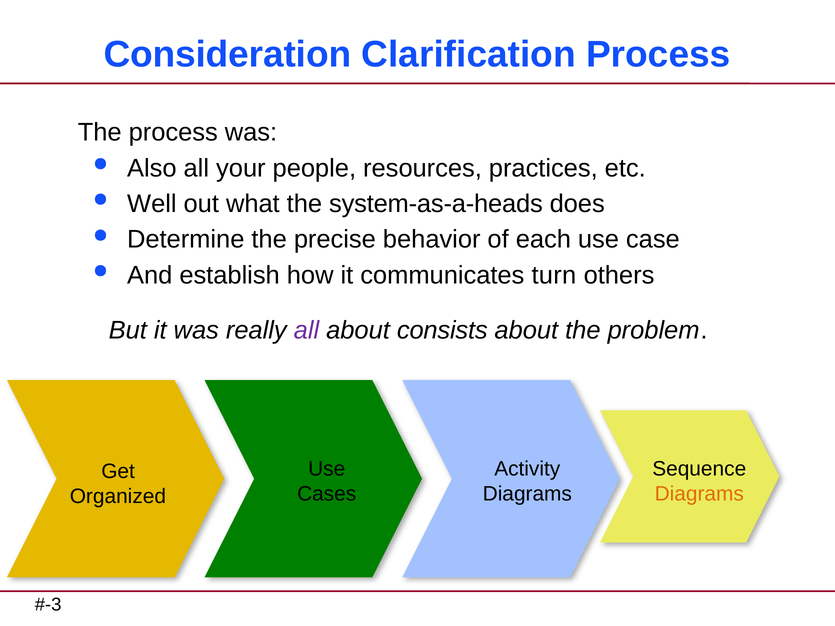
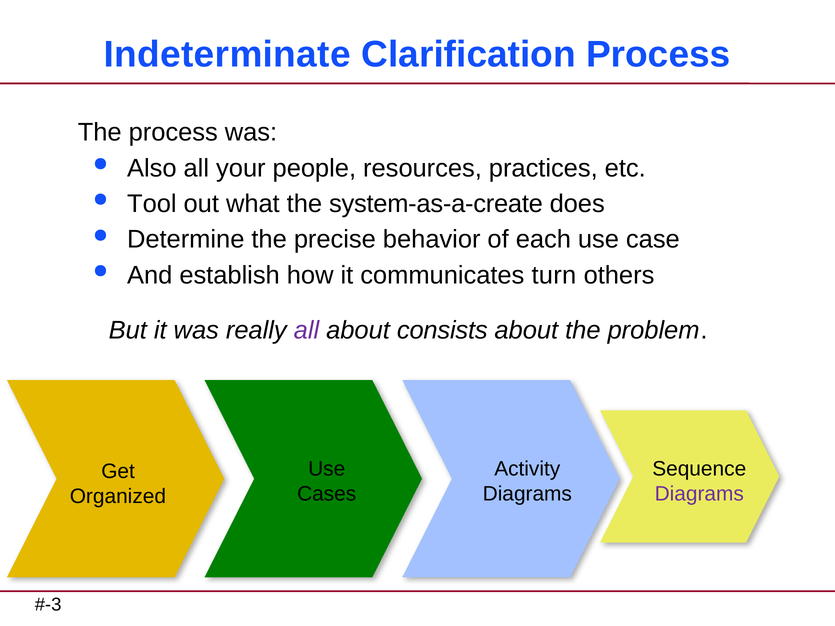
Consideration: Consideration -> Indeterminate
Well: Well -> Tool
system-as-a-heads: system-as-a-heads -> system-as-a-create
Diagrams at (699, 494) colour: orange -> purple
